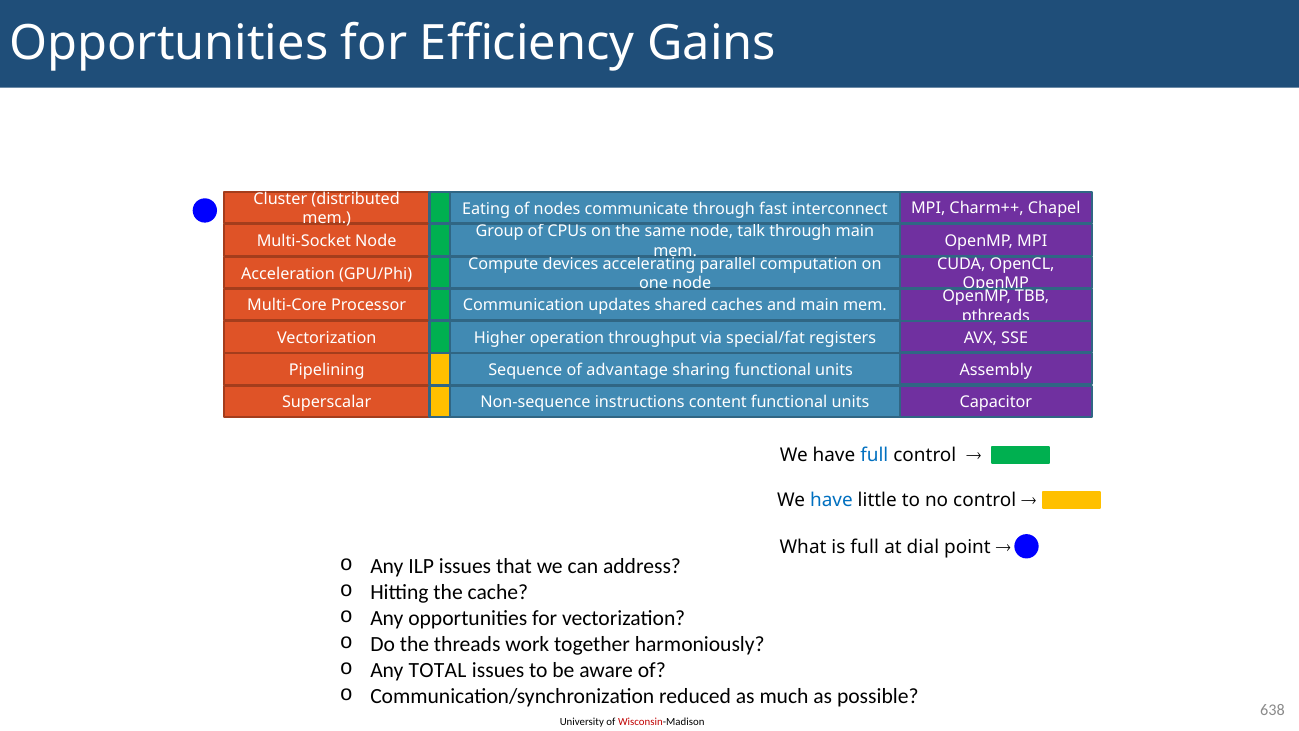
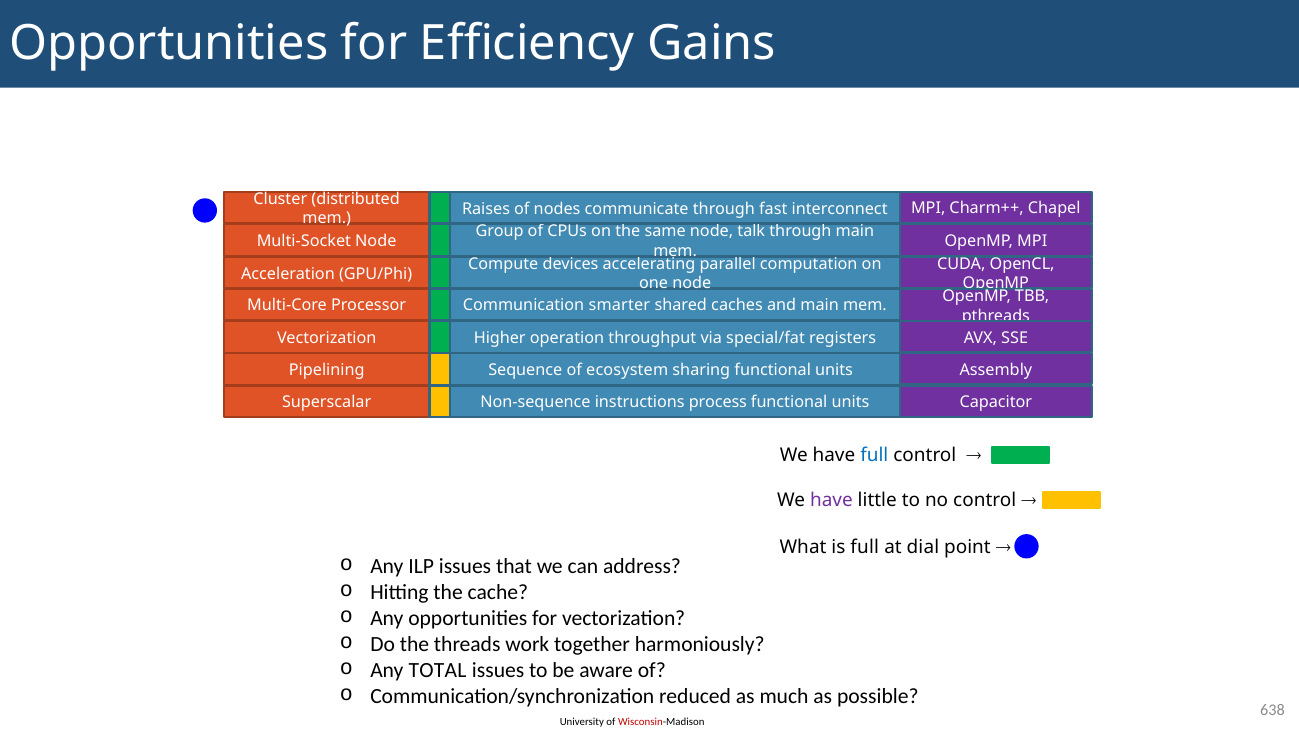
Eating: Eating -> Raises
updates: updates -> smarter
advantage: advantage -> ecosystem
content: content -> process
have at (831, 500) colour: blue -> purple
